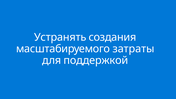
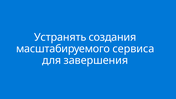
затраты: затраты -> сервиса
поддержкой: поддержкой -> завершения
